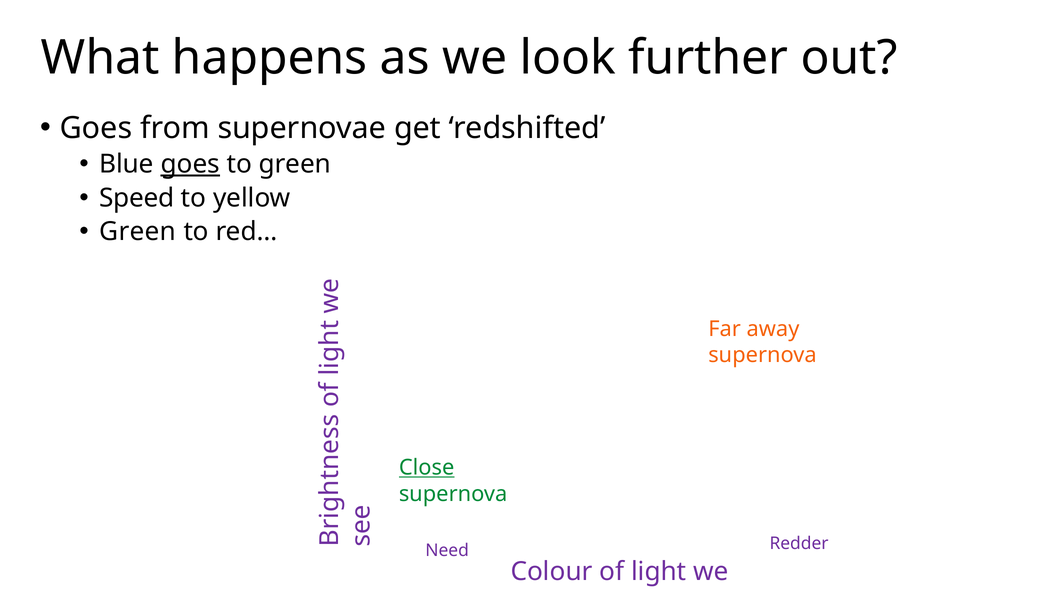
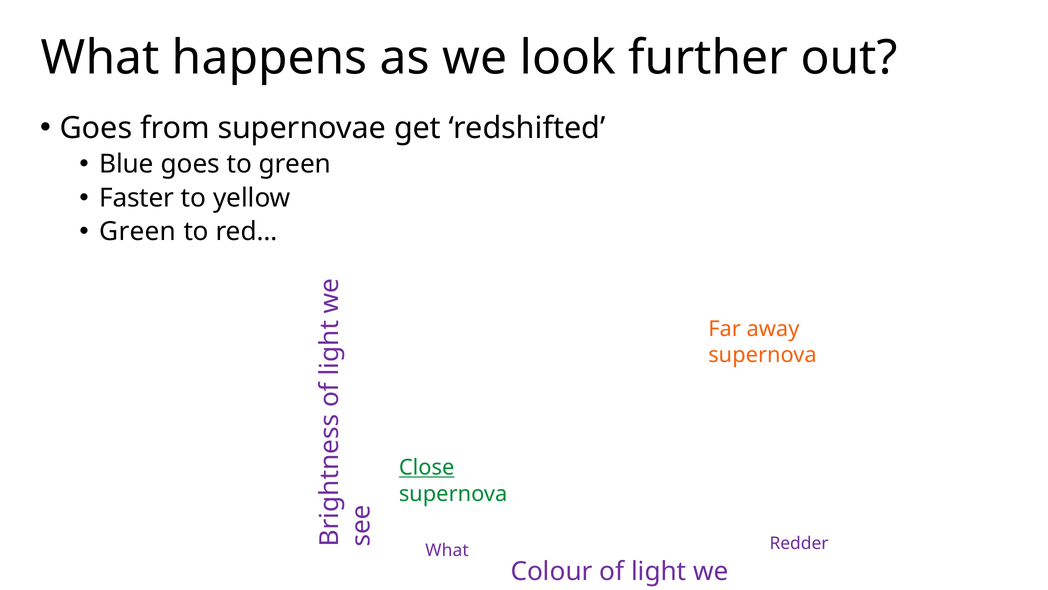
goes at (190, 164) underline: present -> none
Speed: Speed -> Faster
Need at (447, 550): Need -> What
